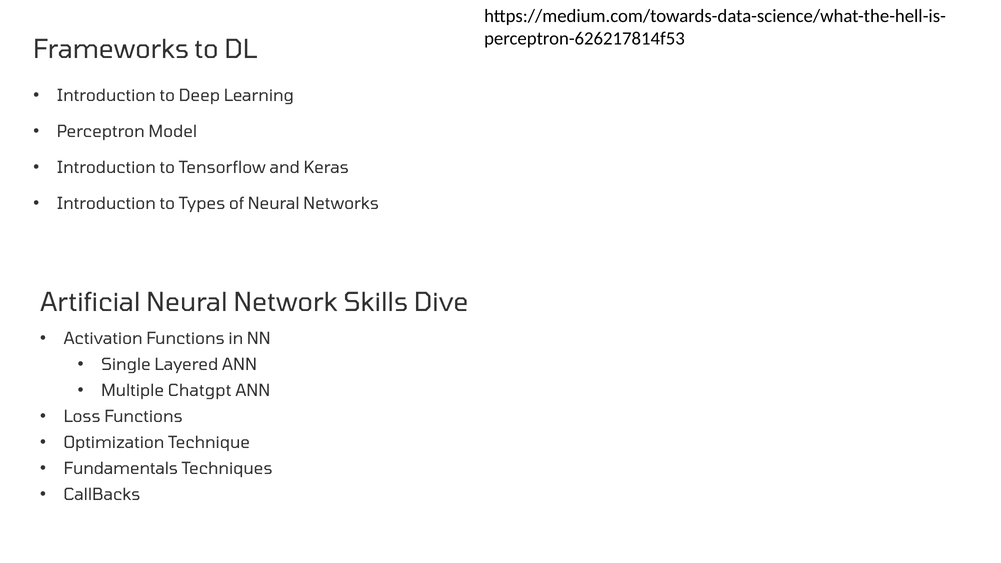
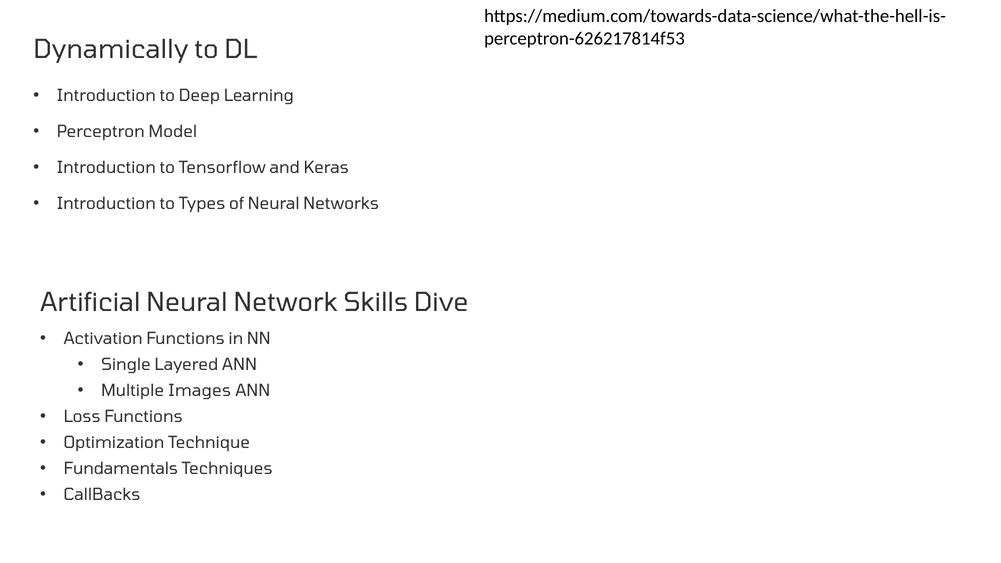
Frameworks: Frameworks -> Dynamically
Chatgpt: Chatgpt -> Images
